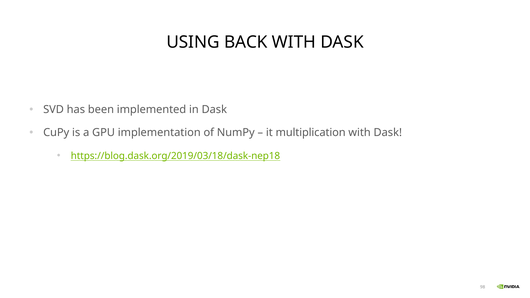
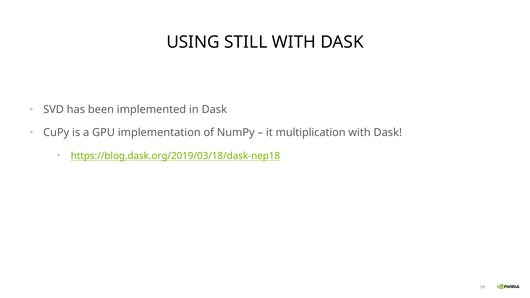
BACK: BACK -> STILL
